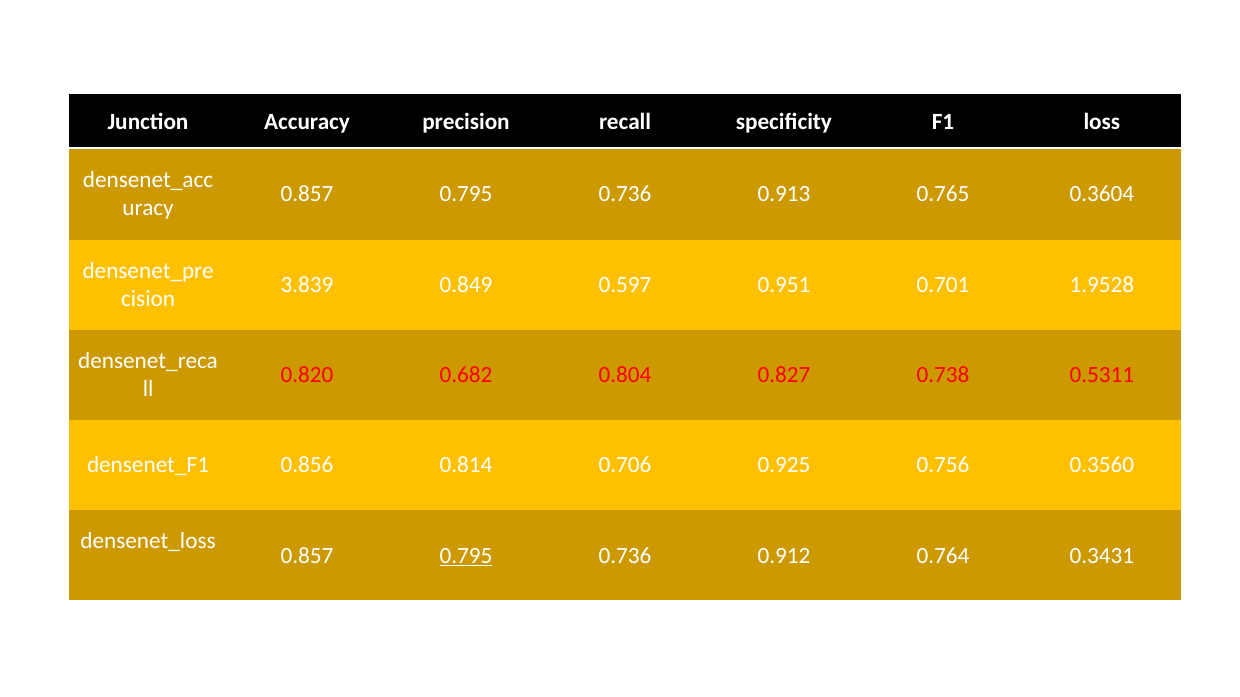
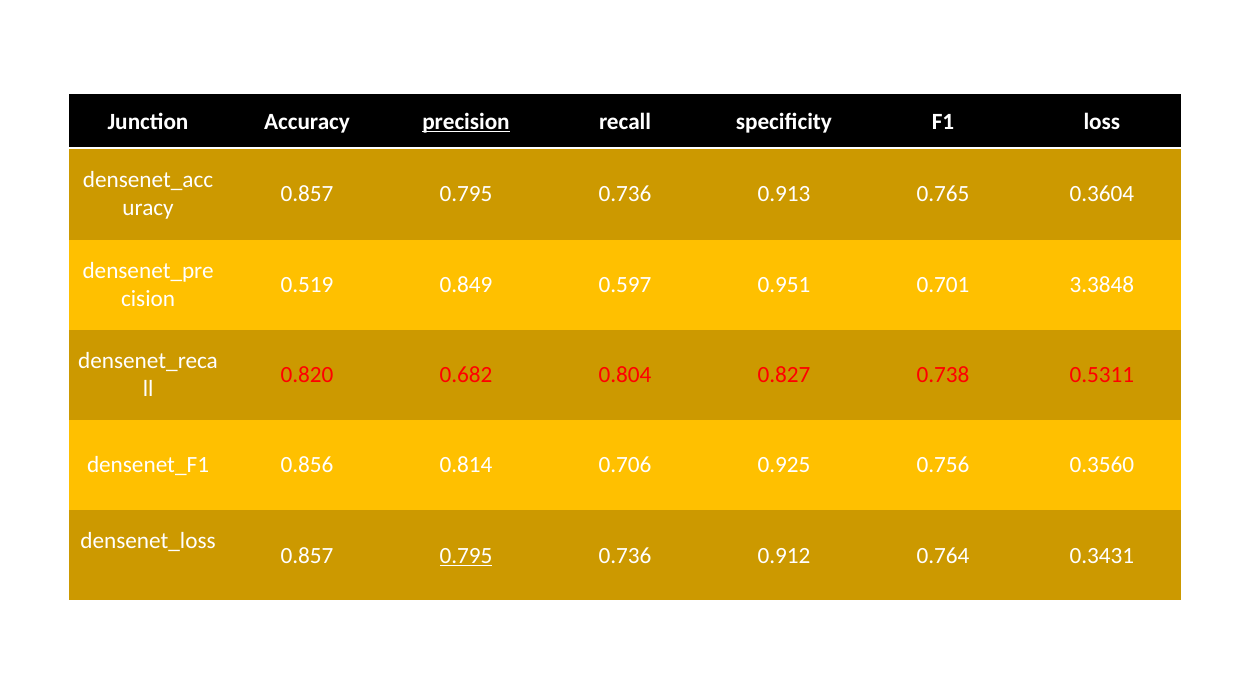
precision underline: none -> present
3.839: 3.839 -> 0.519
1.9528: 1.9528 -> 3.3848
